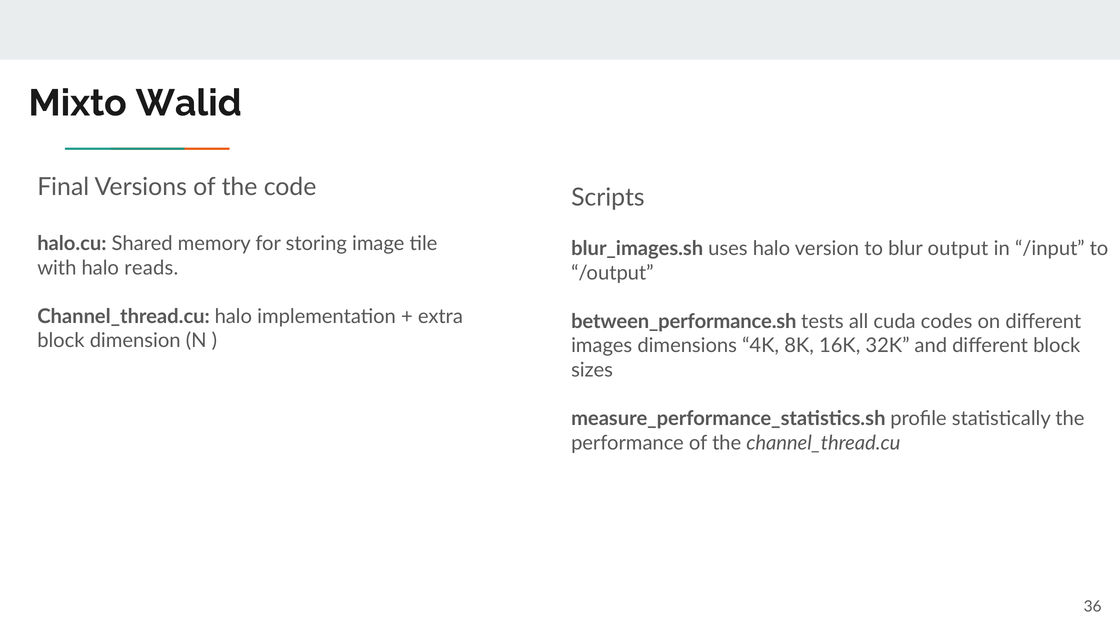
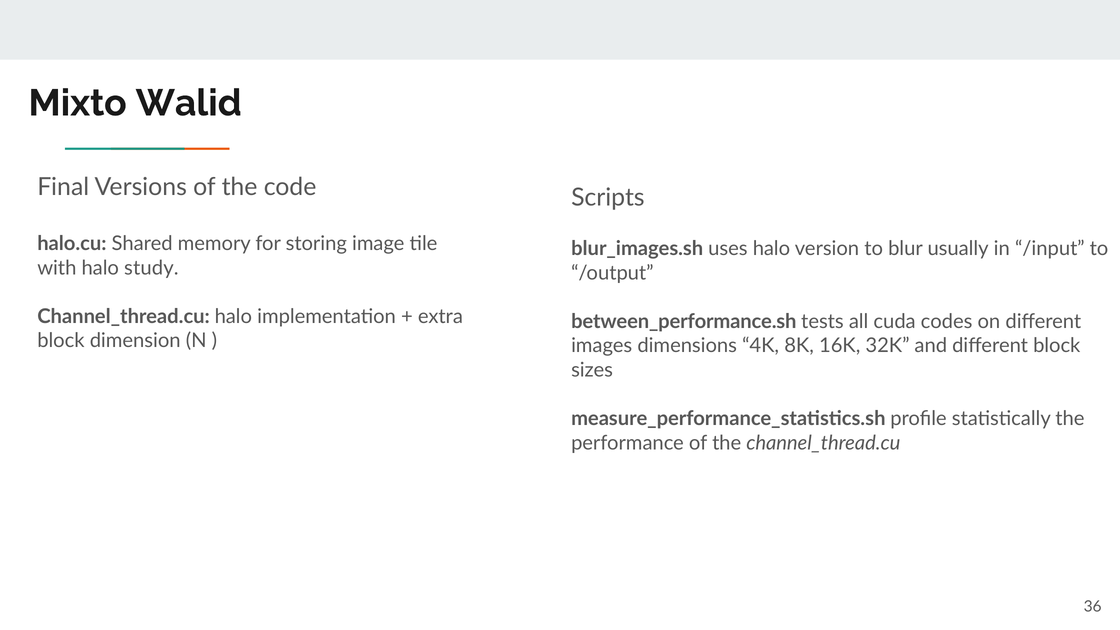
output: output -> usually
reads: reads -> study
